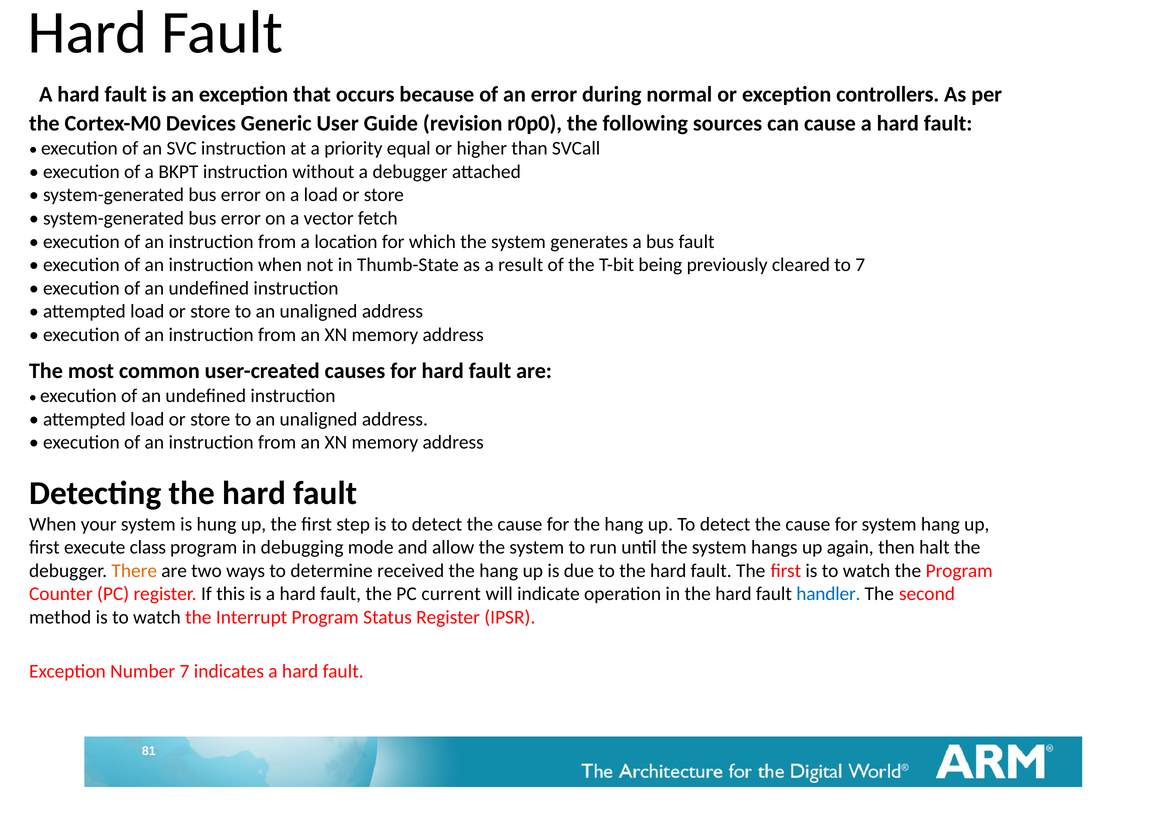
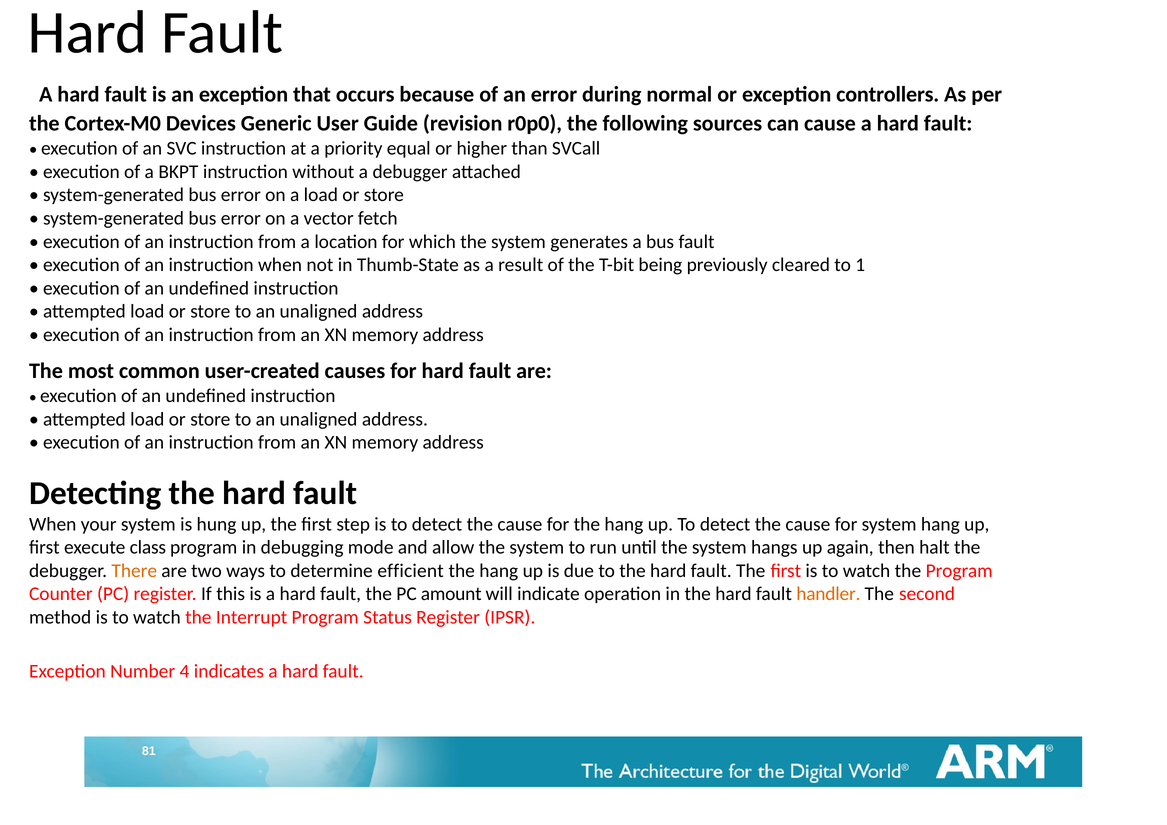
to 7: 7 -> 1
received: received -> efficient
current: current -> amount
handler colour: blue -> orange
Number 7: 7 -> 4
